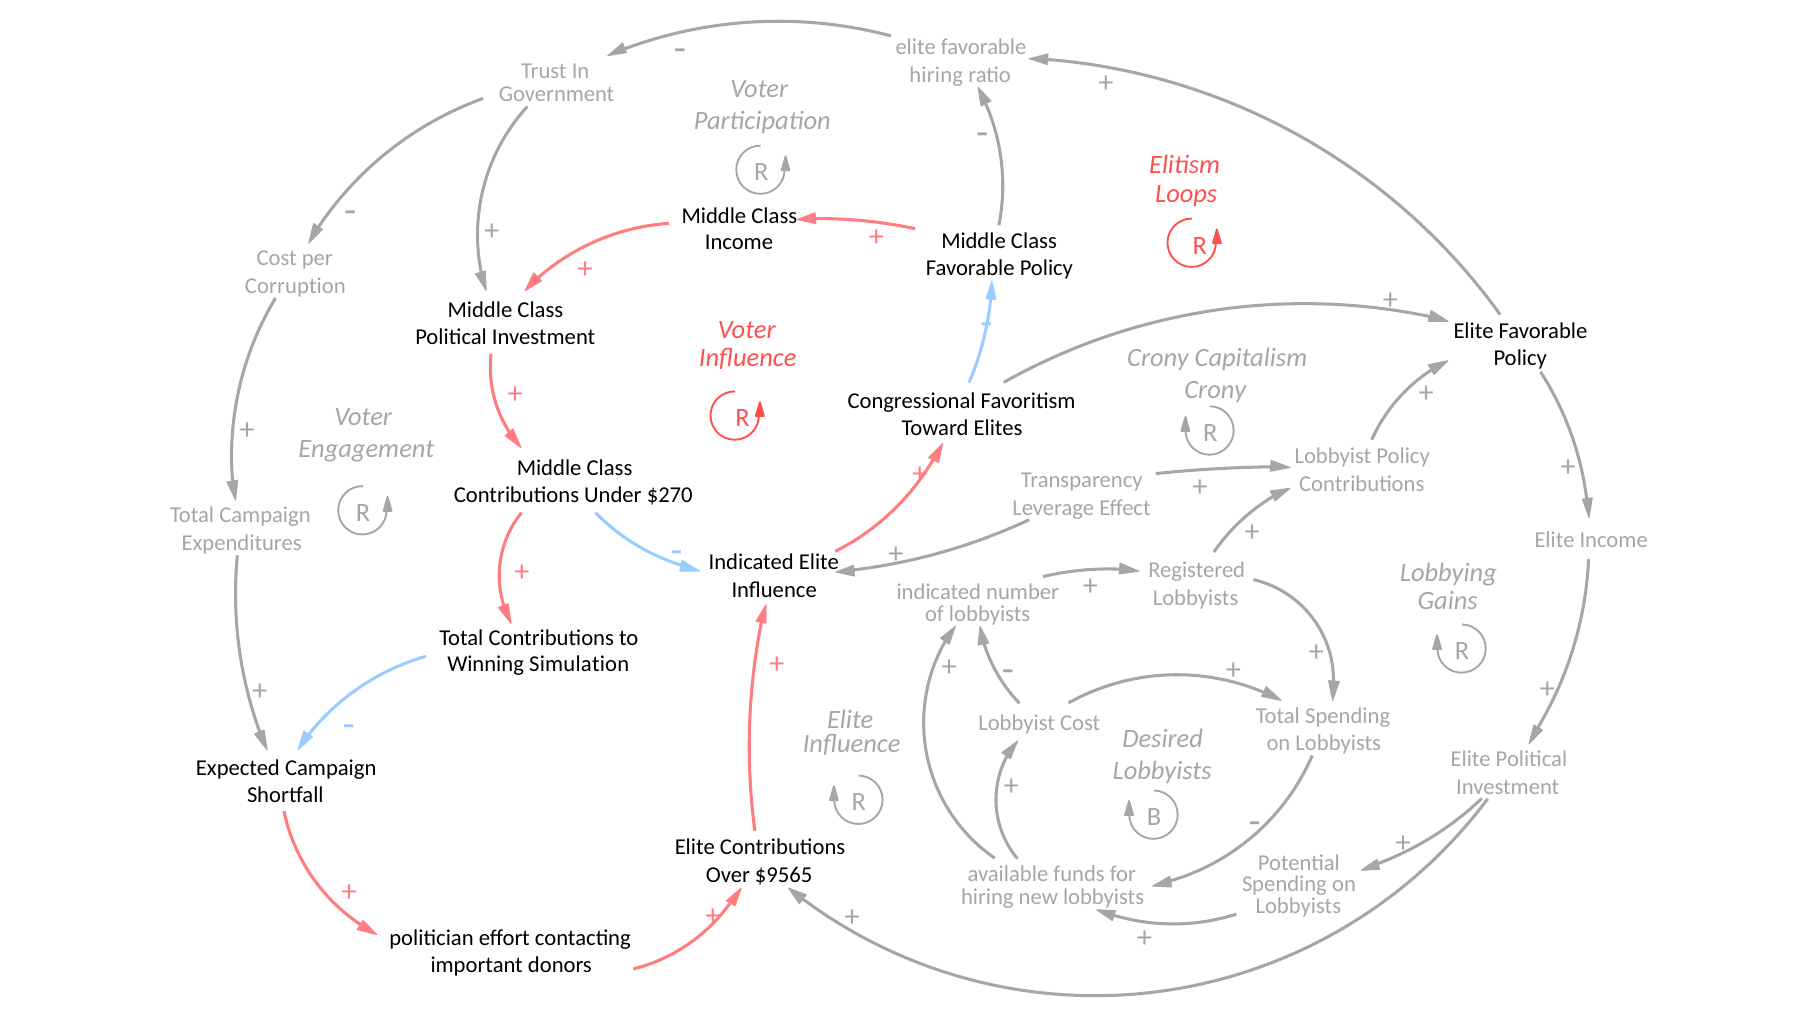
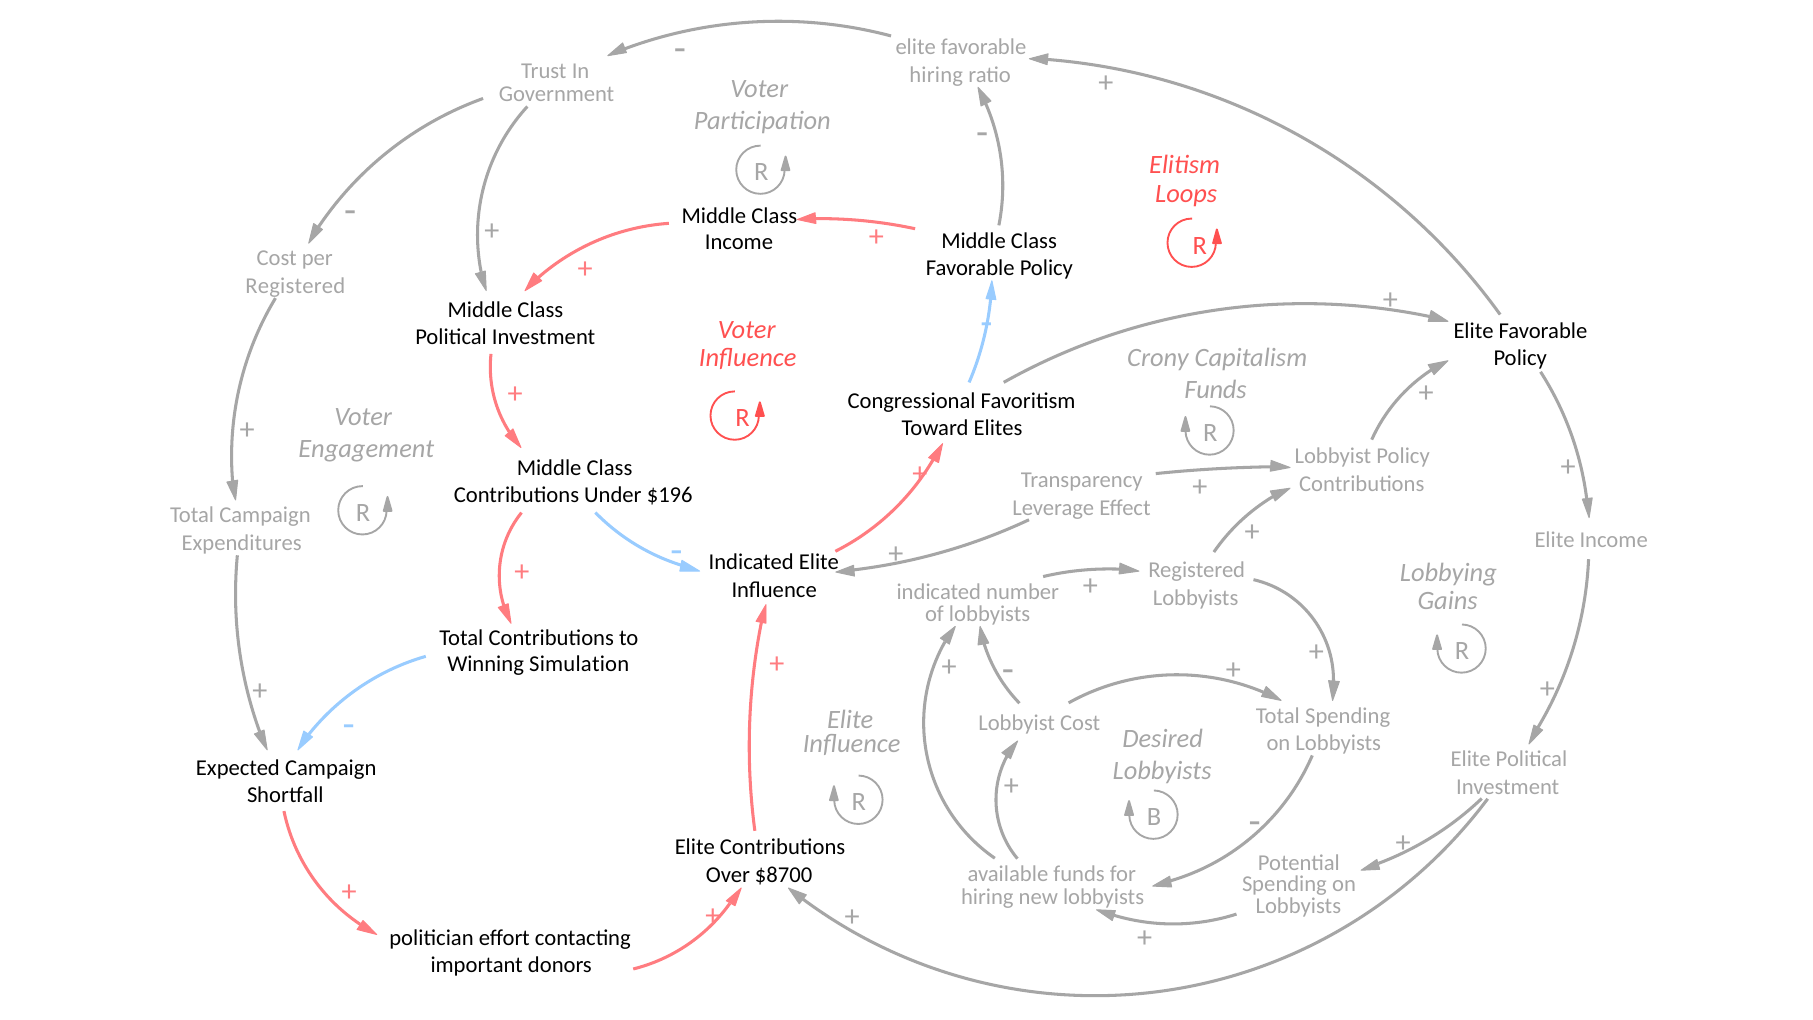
Corruption at (295, 286): Corruption -> Registered
Crony at (1215, 389): Crony -> Funds
$270: $270 -> $196
$9565: $9565 -> $8700
